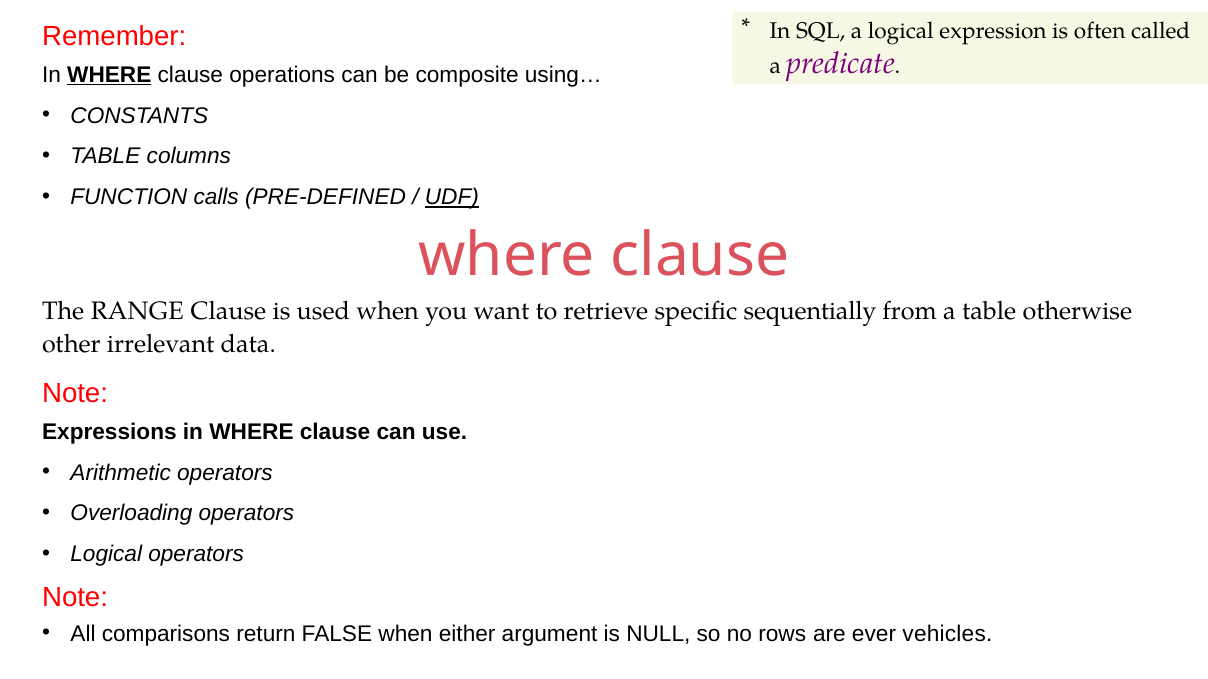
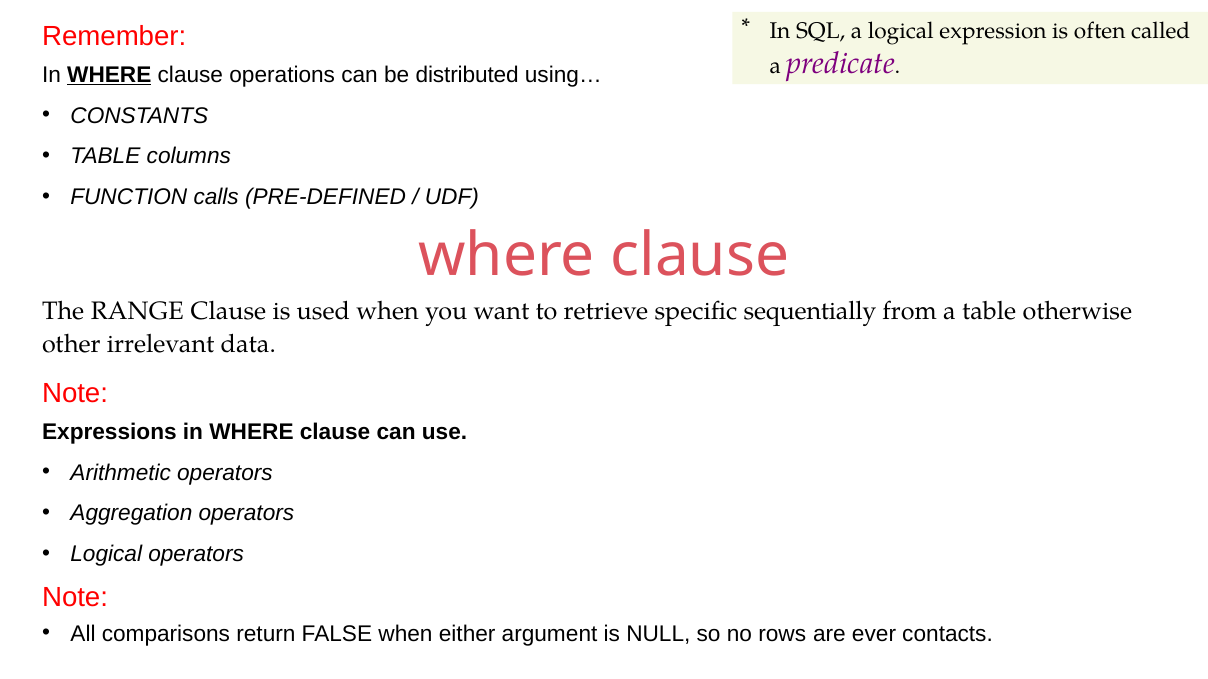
composite: composite -> distributed
UDF underline: present -> none
Overloading: Overloading -> Aggregation
vehicles: vehicles -> contacts
